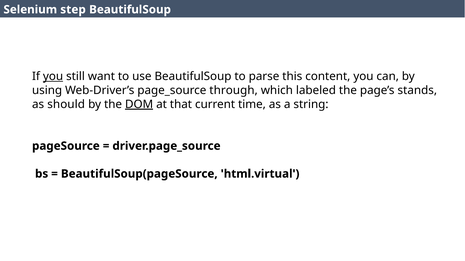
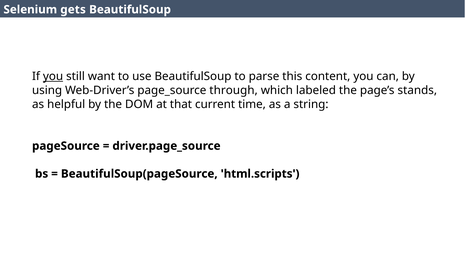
step: step -> gets
should: should -> helpful
DOM underline: present -> none
html.virtual: html.virtual -> html.scripts
